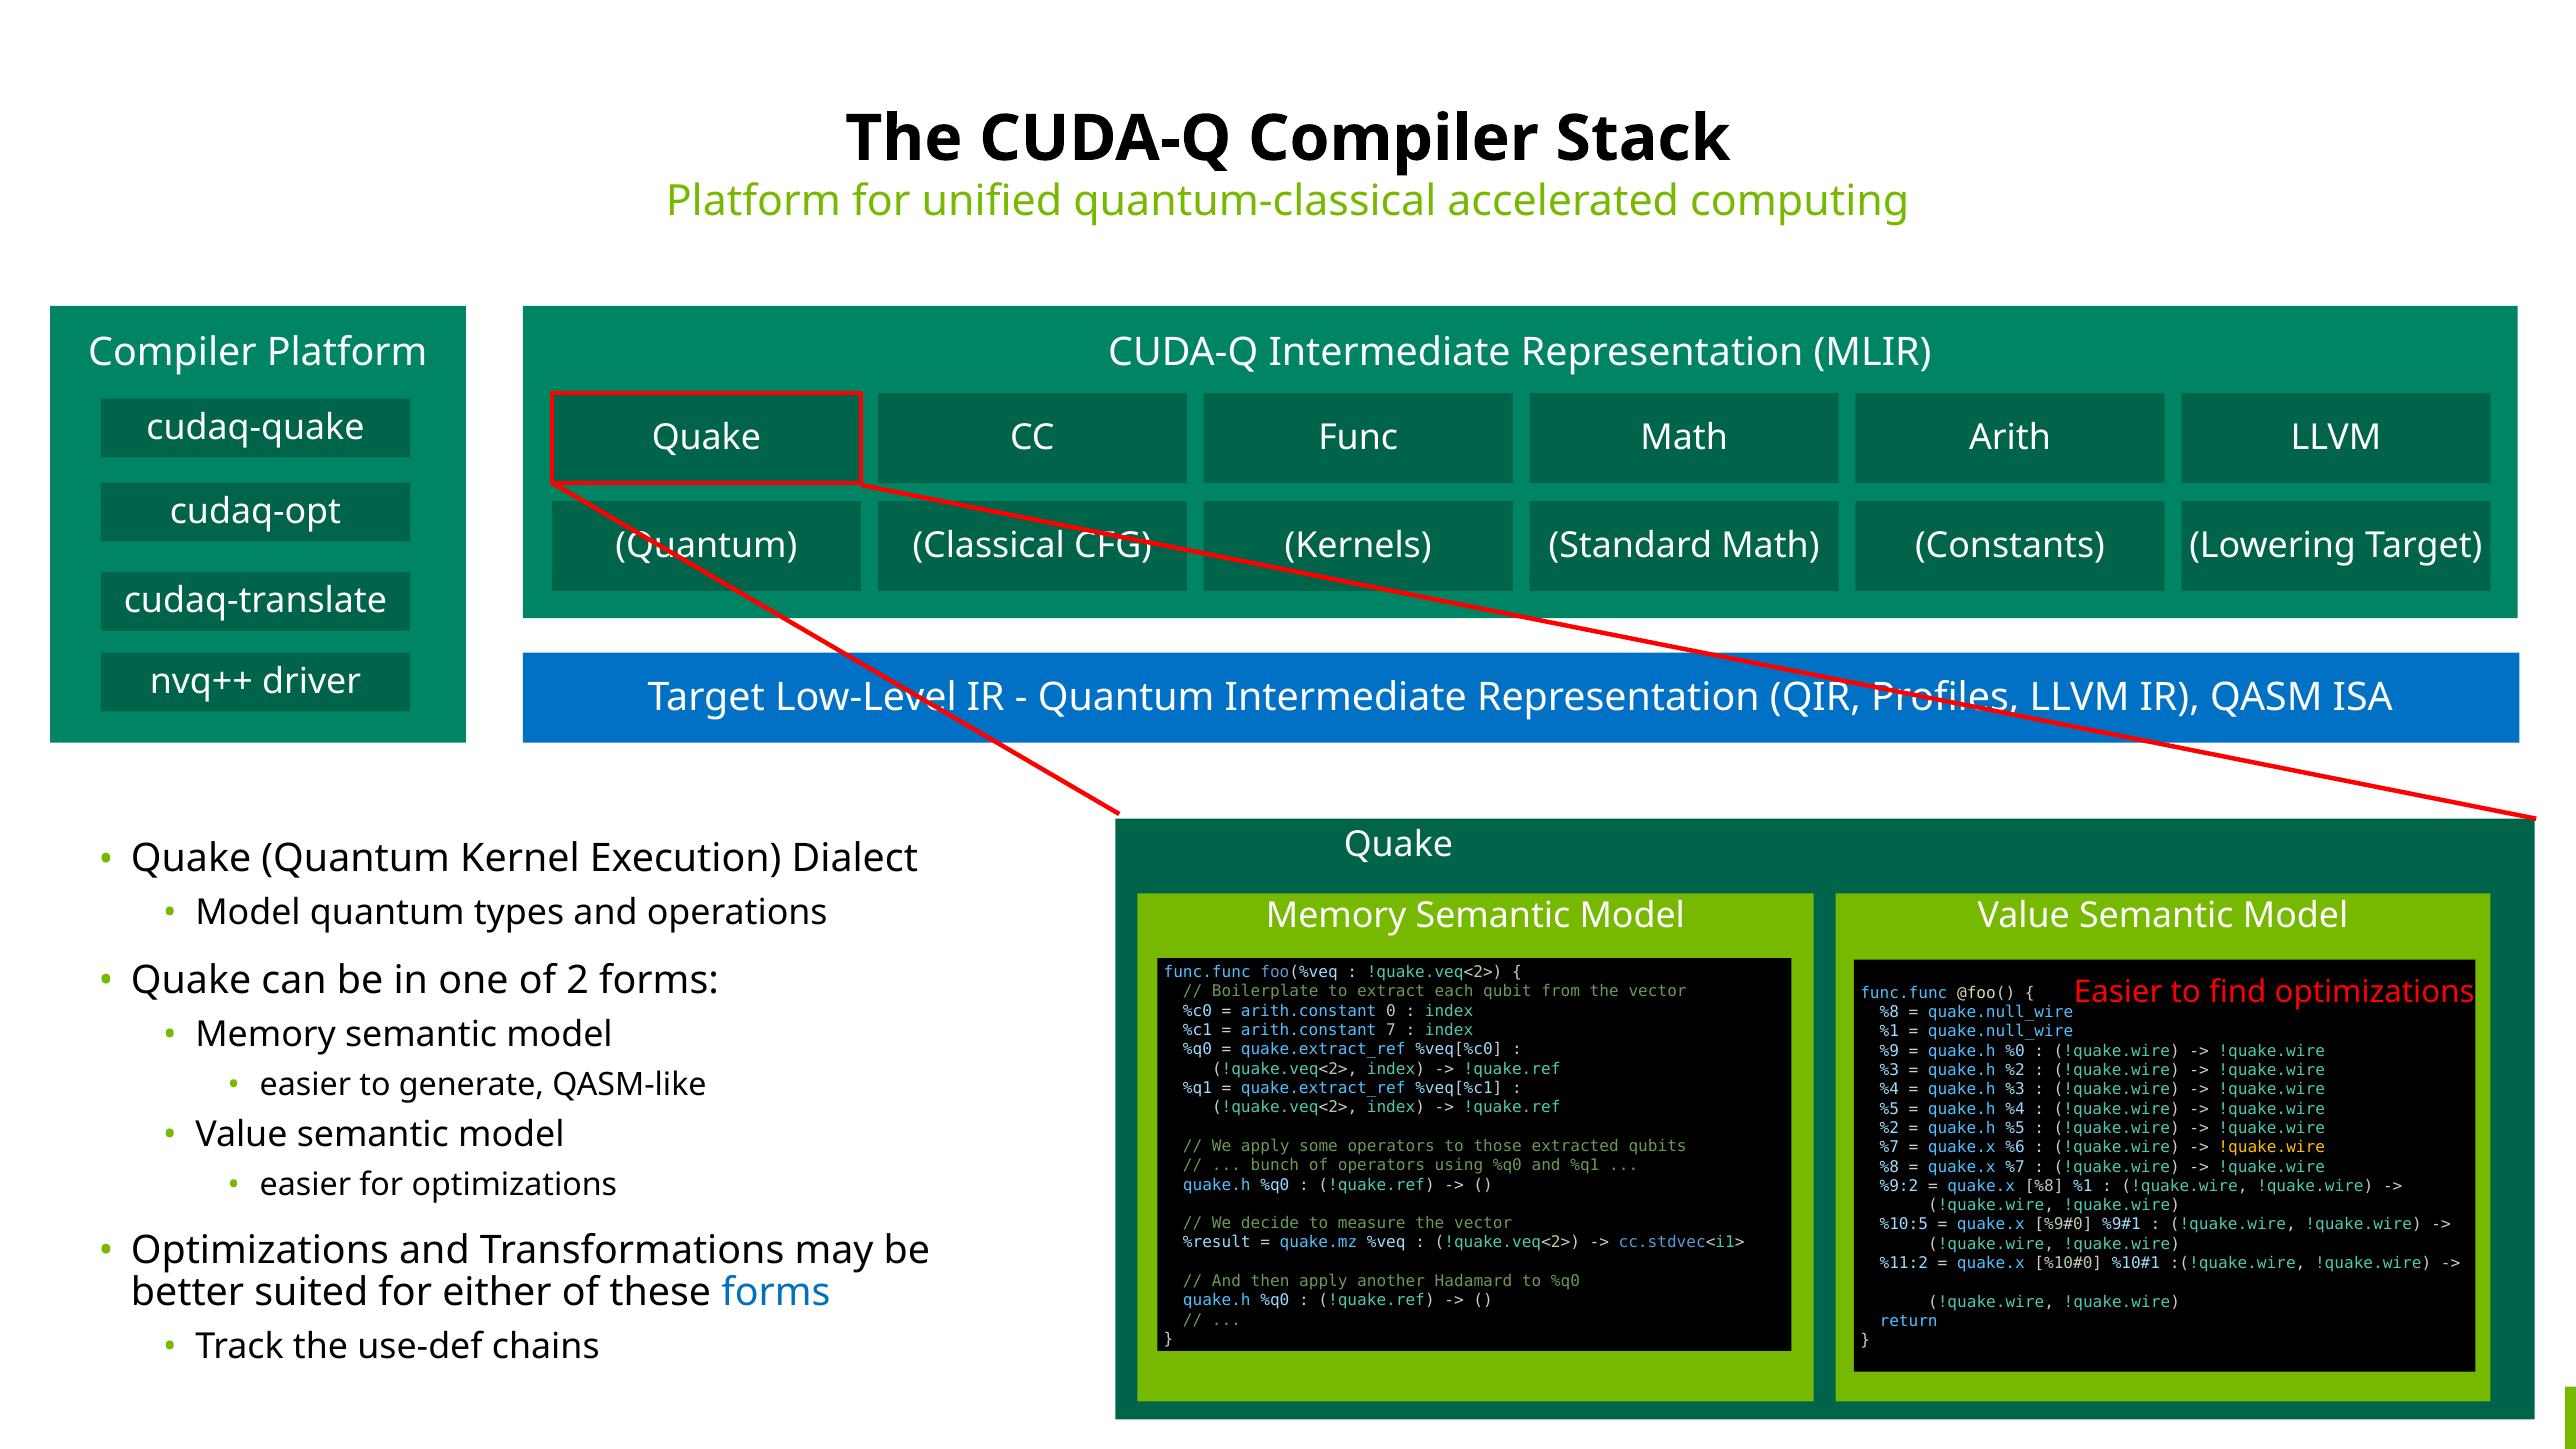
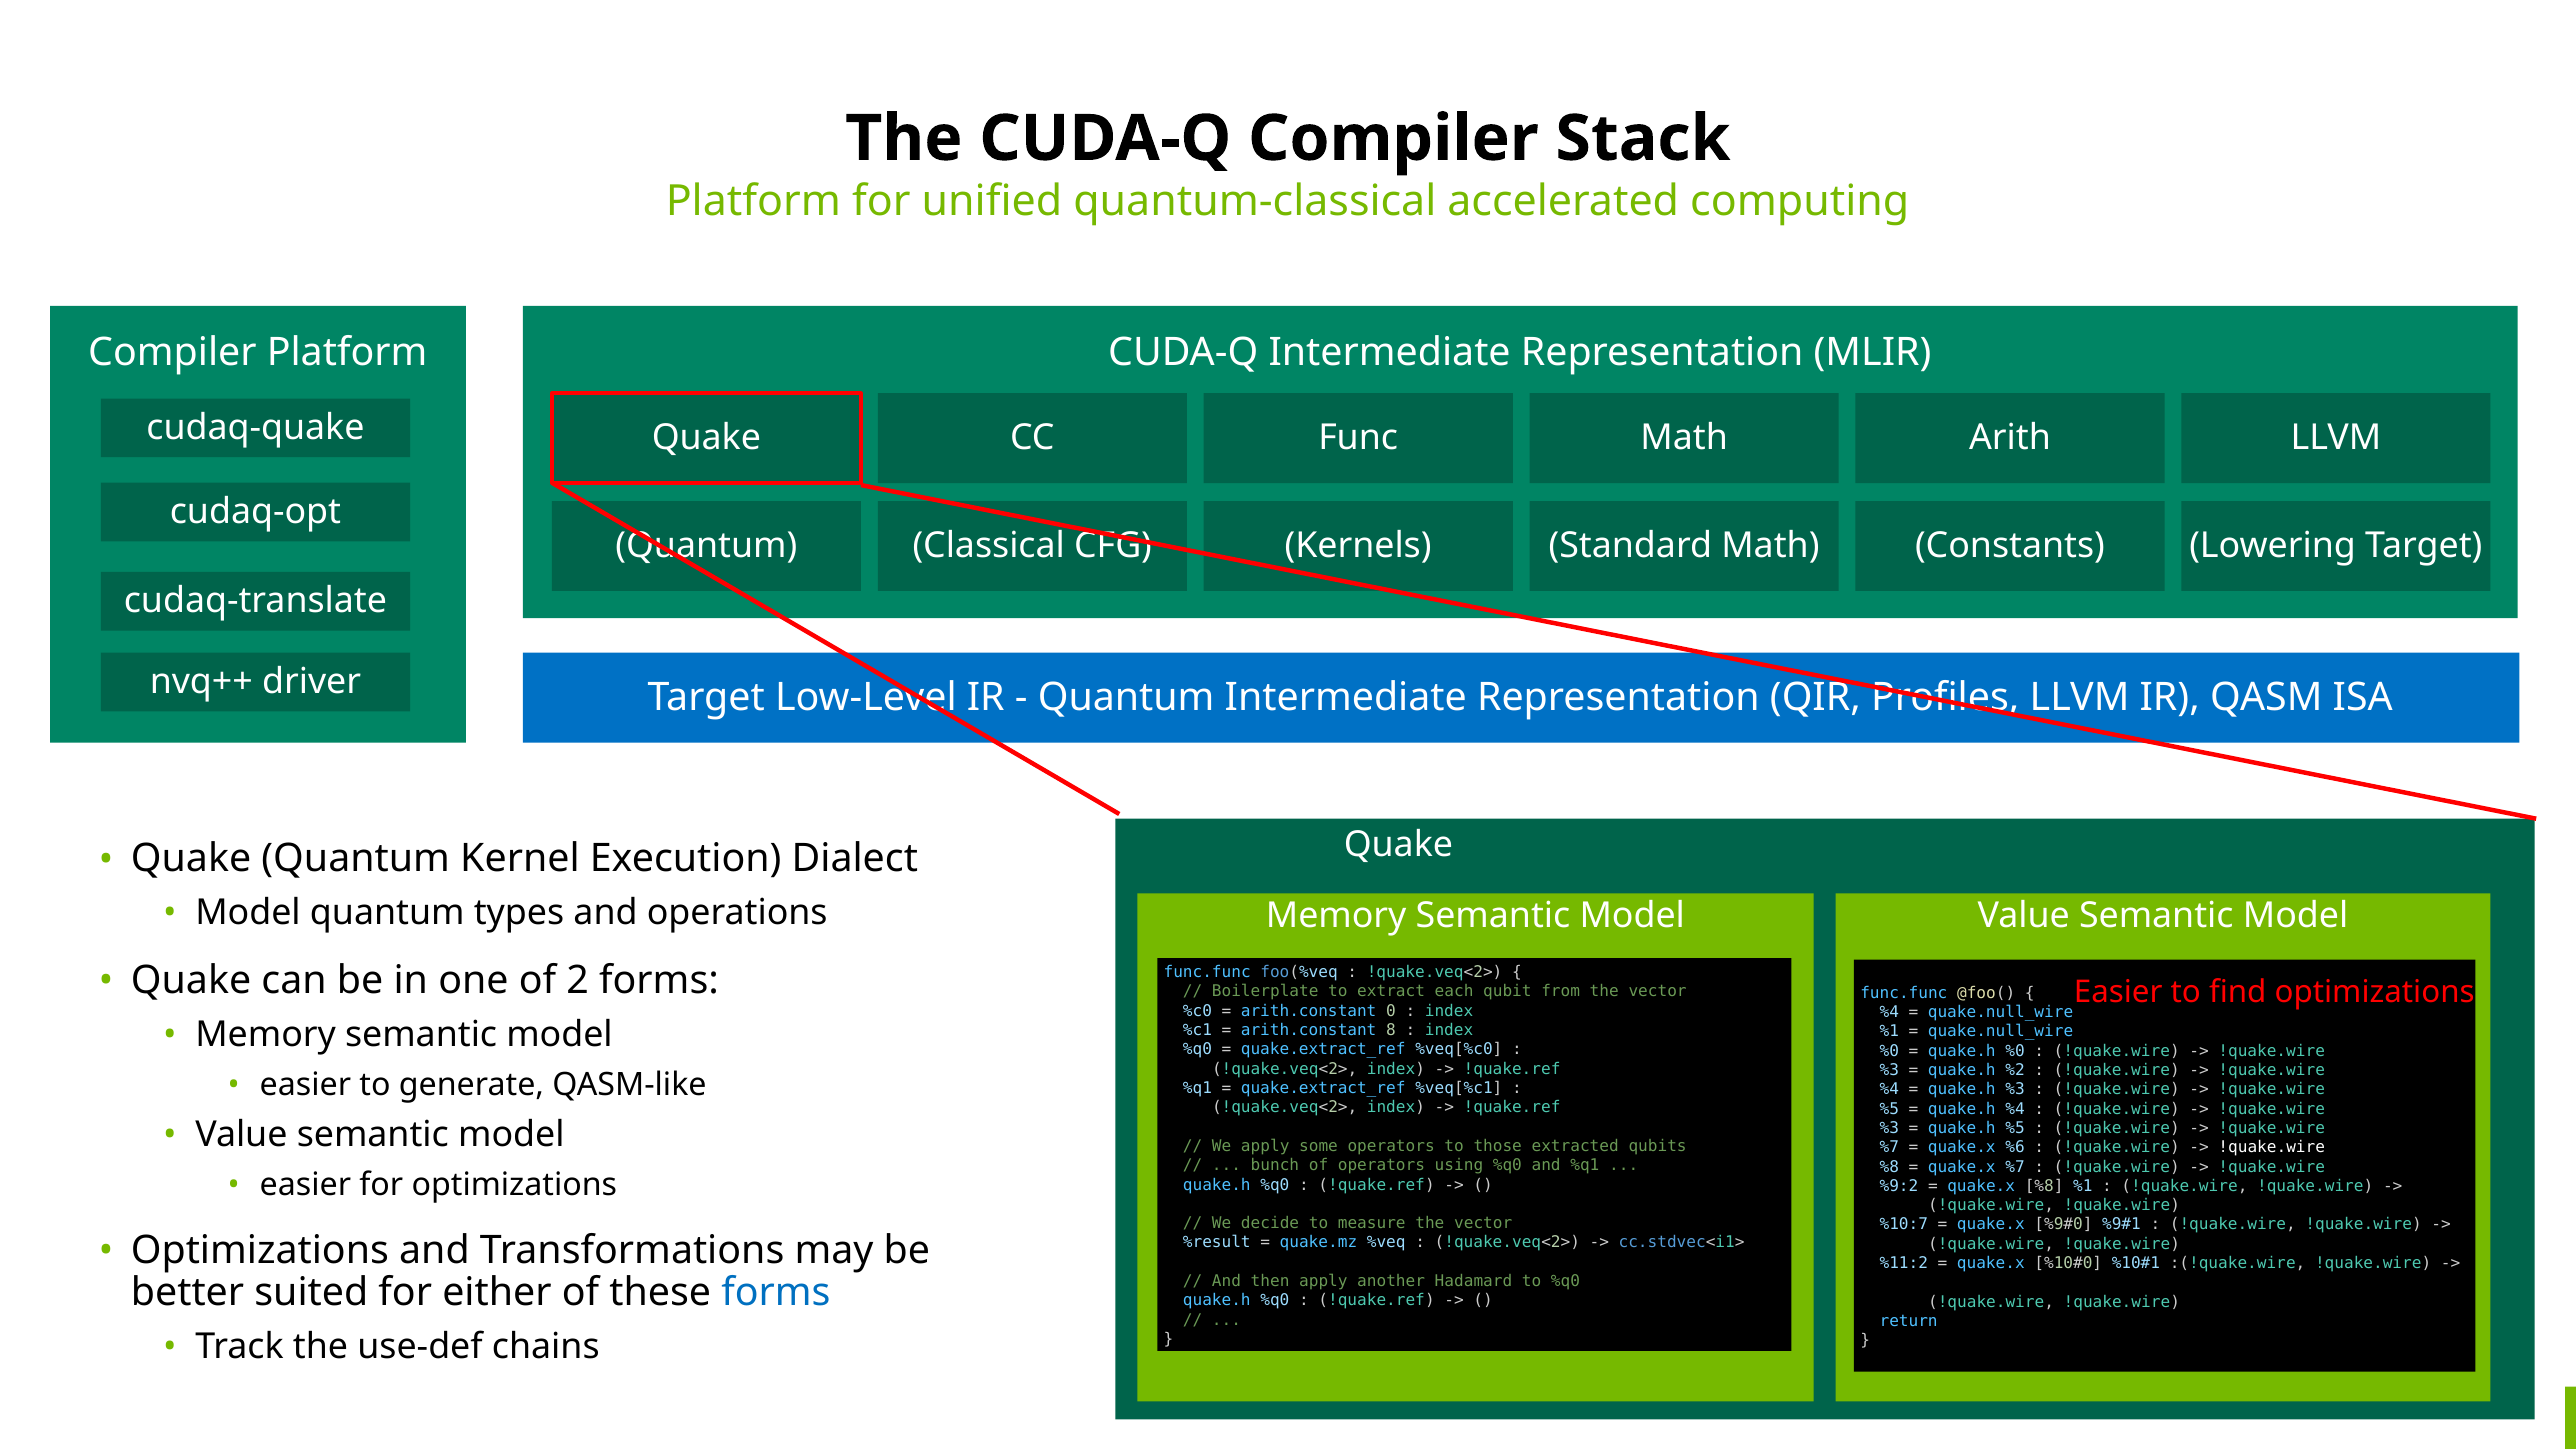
%8 at (1889, 1012): %8 -> %4
7: 7 -> 8
%9 at (1889, 1051): %9 -> %0
%2 at (1889, 1128): %2 -> %3
!quake.wire at (2272, 1147) colour: yellow -> white
%10:5: %10:5 -> %10:7
